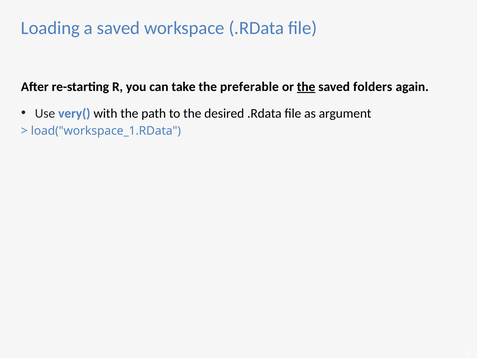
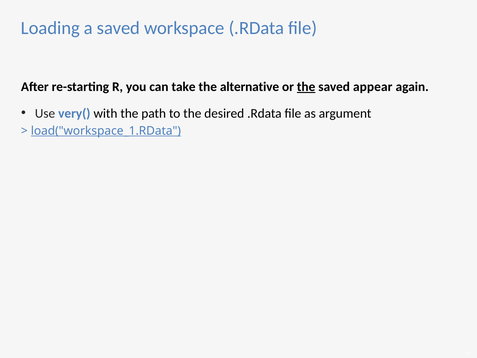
preferable: preferable -> alternative
folders: folders -> appear
load("workspace_1.RData underline: none -> present
